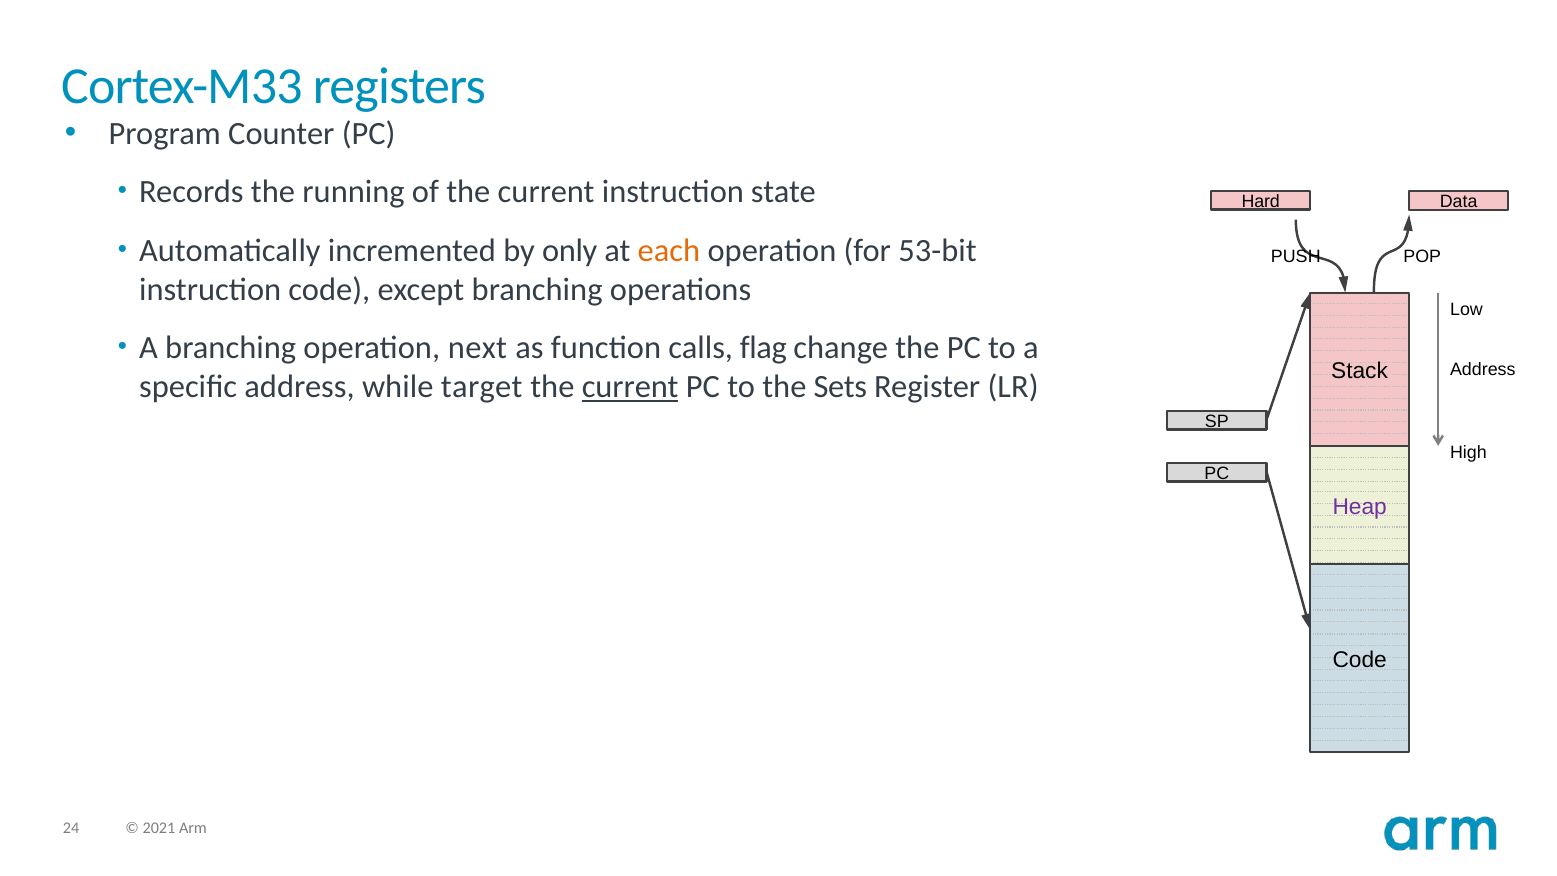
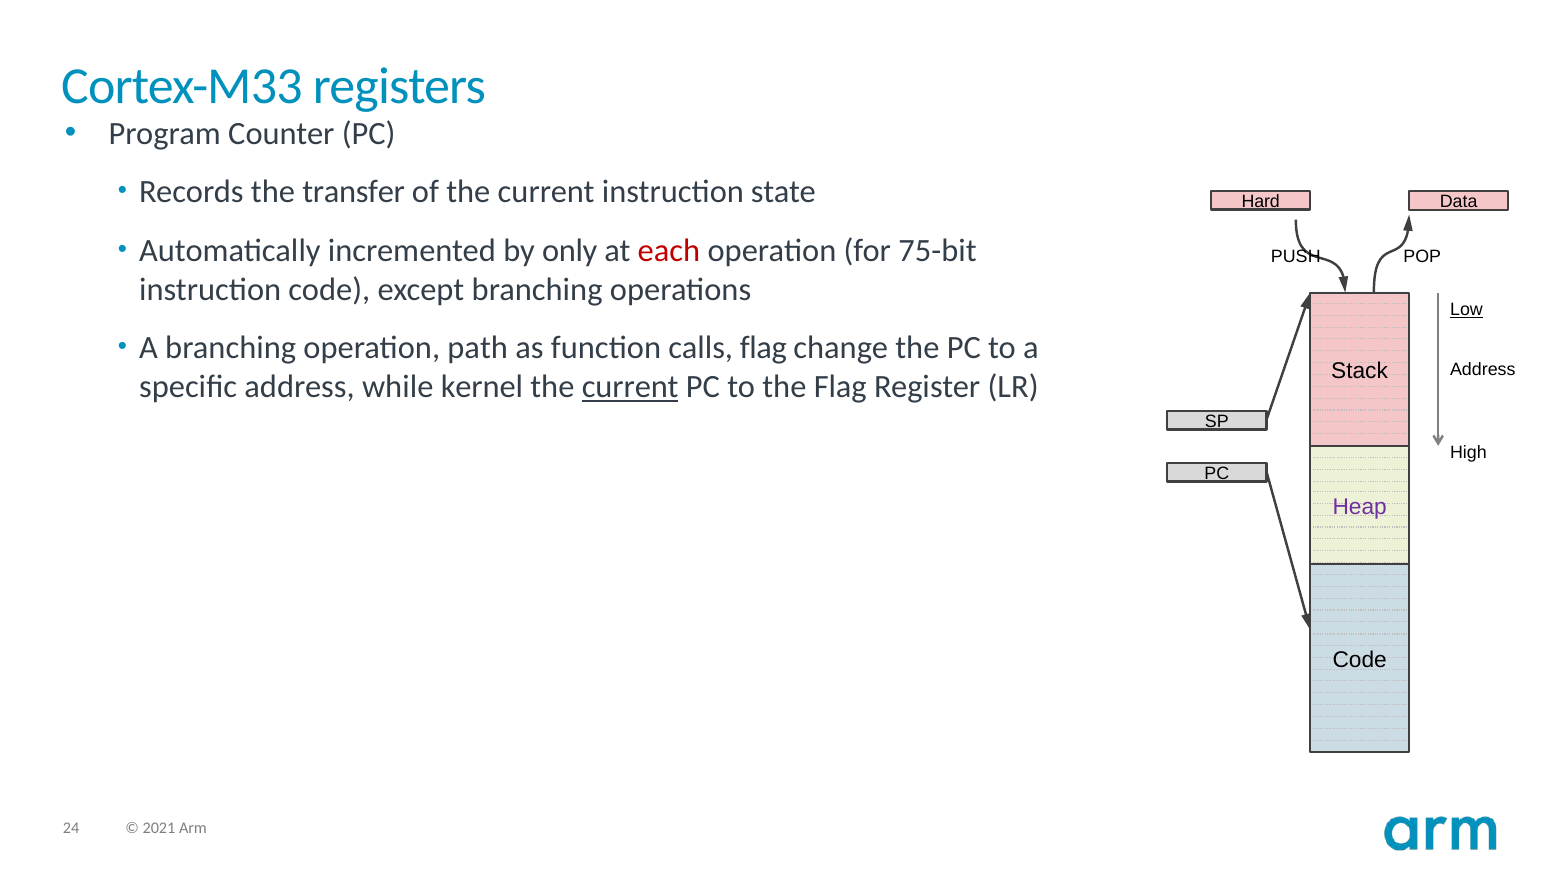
running: running -> transfer
each colour: orange -> red
53-bit: 53-bit -> 75-bit
Low underline: none -> present
next: next -> path
target: target -> kernel
the Sets: Sets -> Flag
